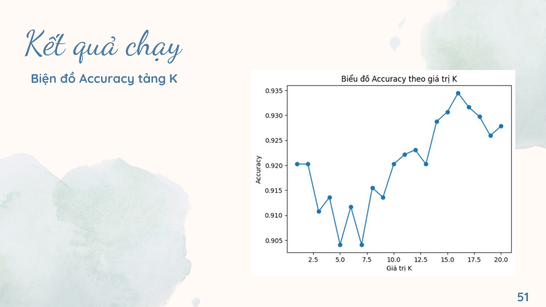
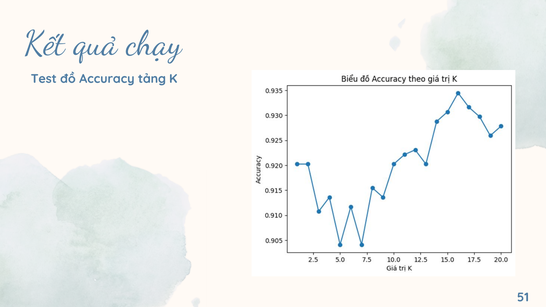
Biện: Biện -> Test
